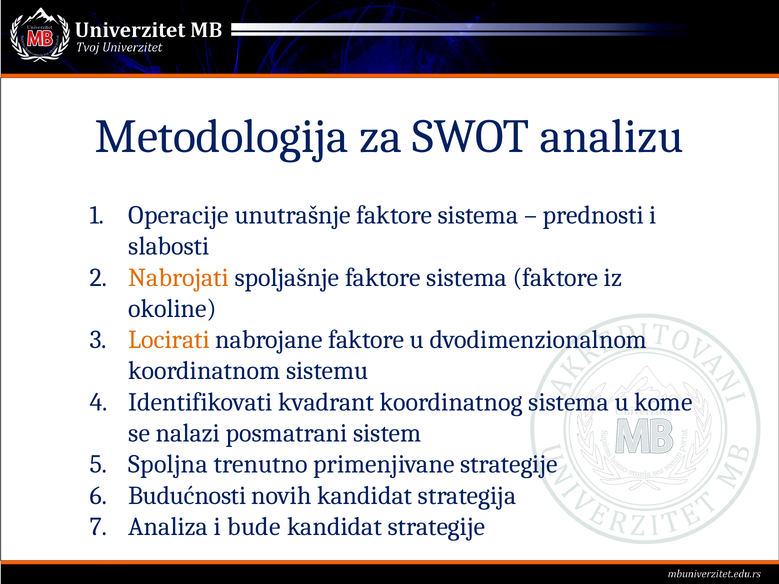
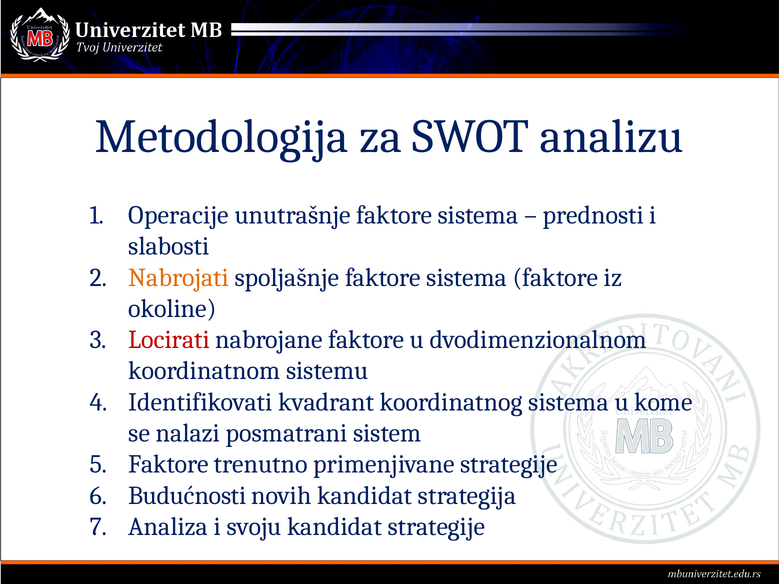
Locirati colour: orange -> red
Spoljna at (168, 465): Spoljna -> Faktore
bude: bude -> svoju
